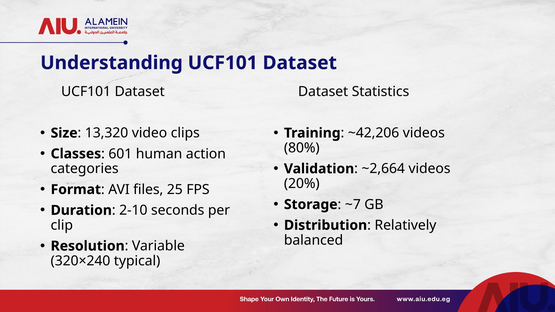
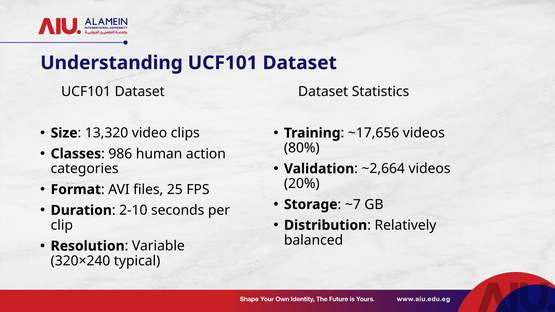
~42,206: ~42,206 -> ~17,656
601: 601 -> 986
